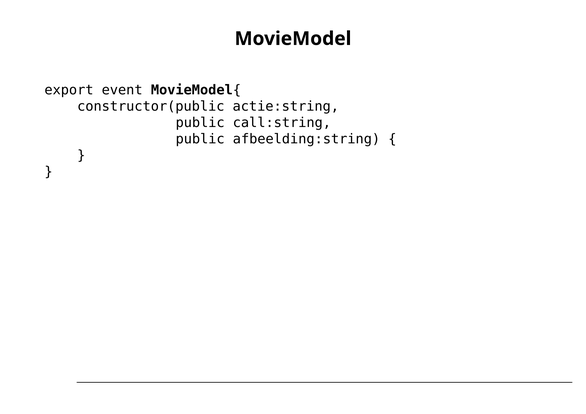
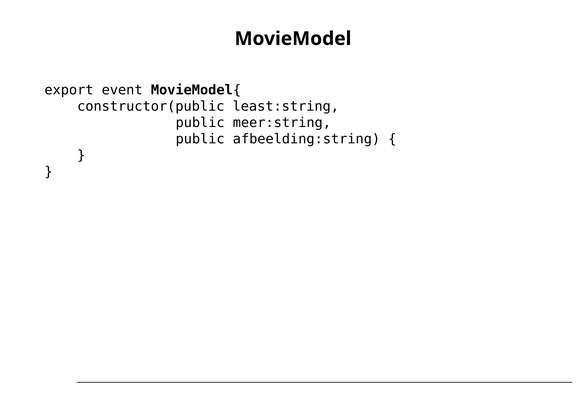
actie:string: actie:string -> least:string
call:string: call:string -> meer:string
